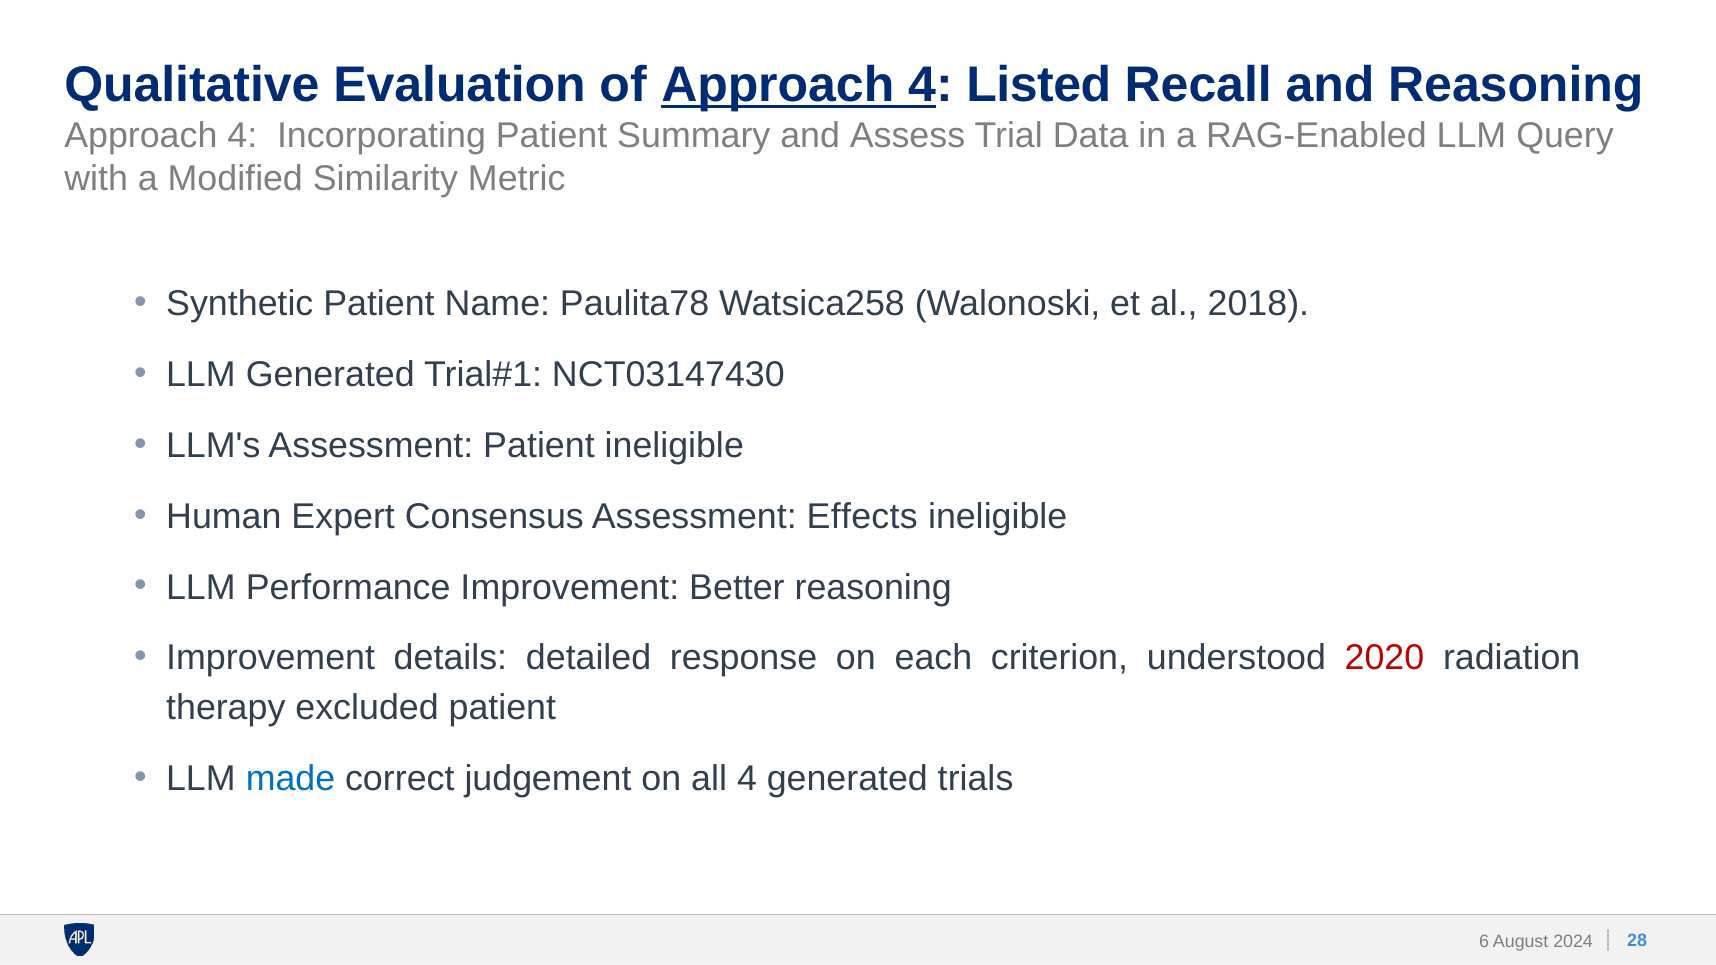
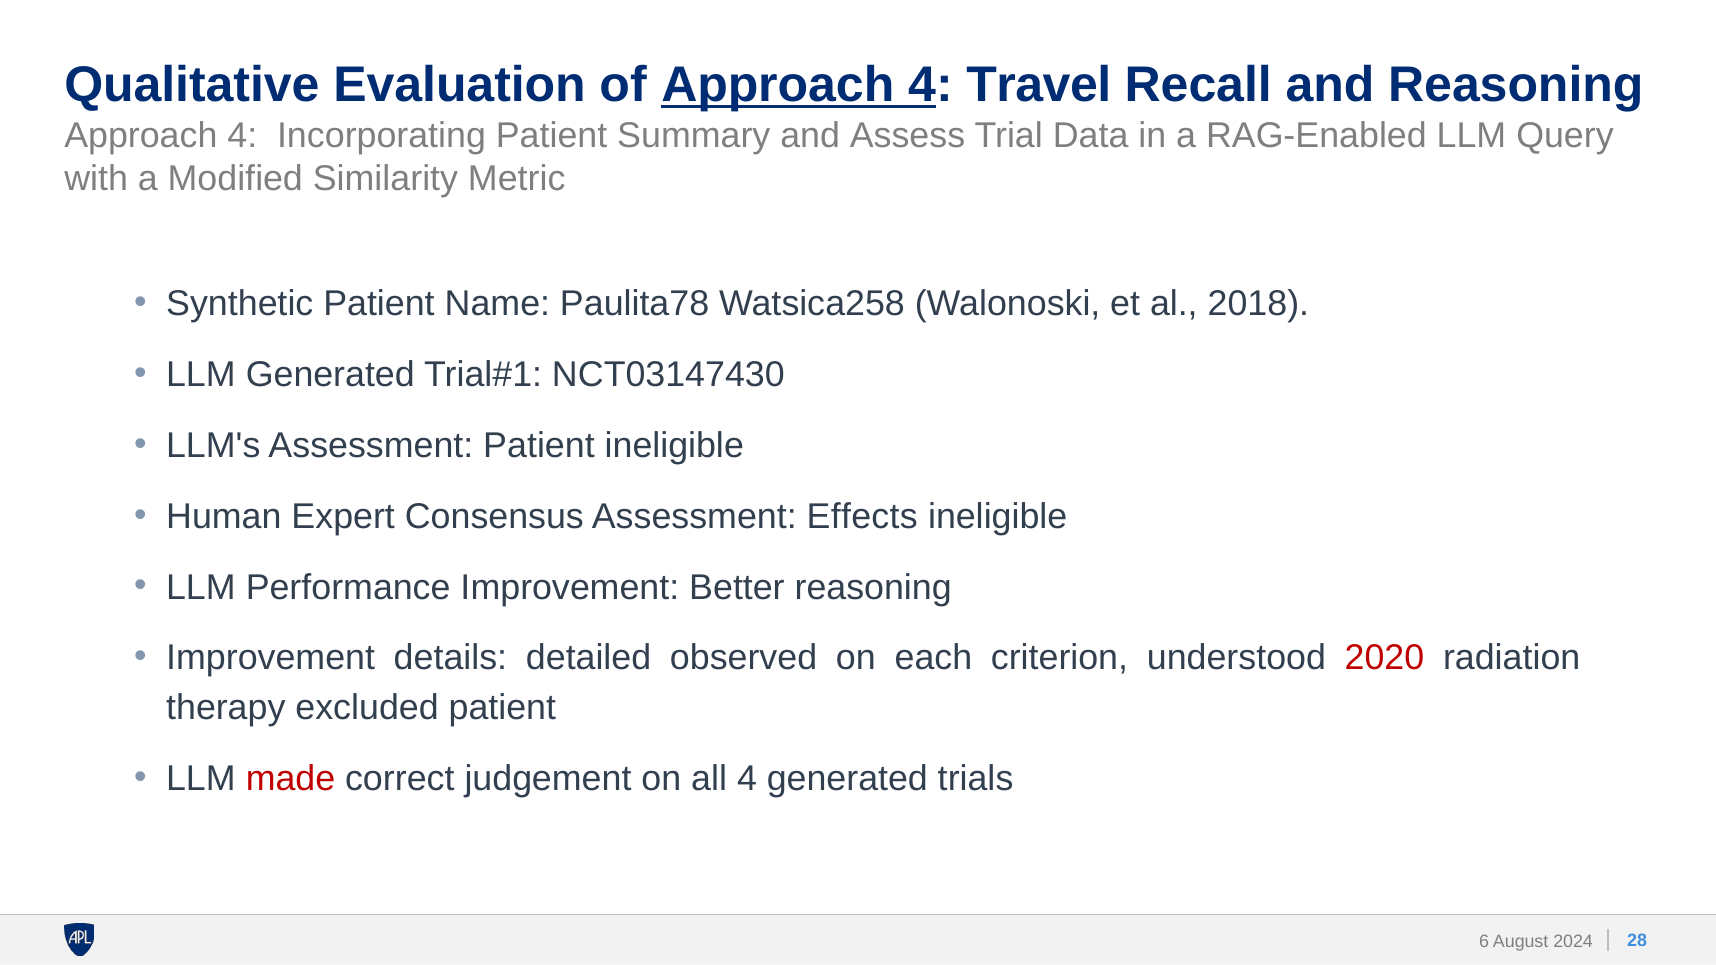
Listed: Listed -> Travel
response: response -> observed
made colour: blue -> red
